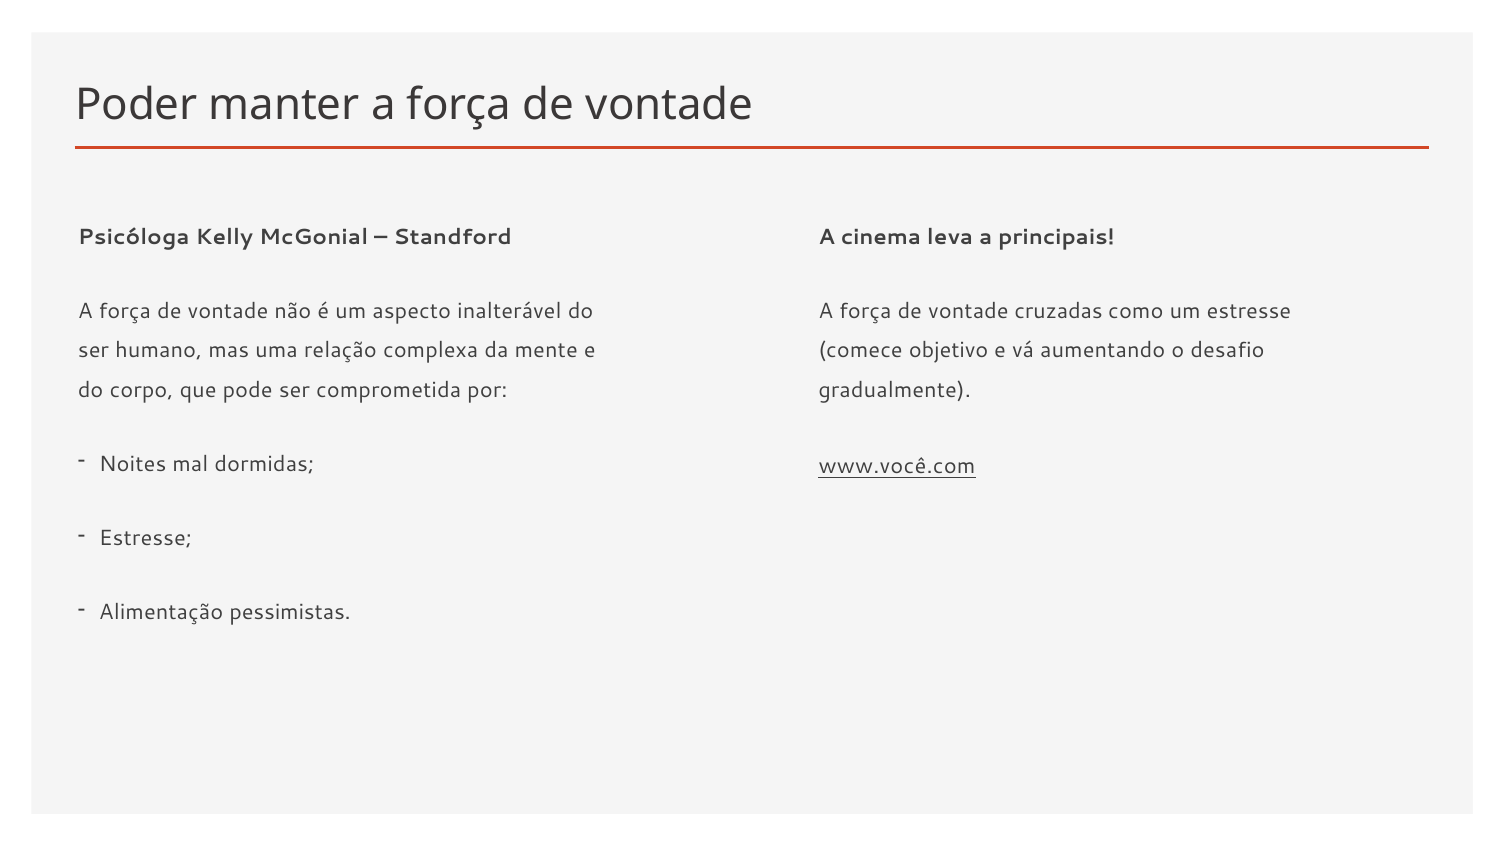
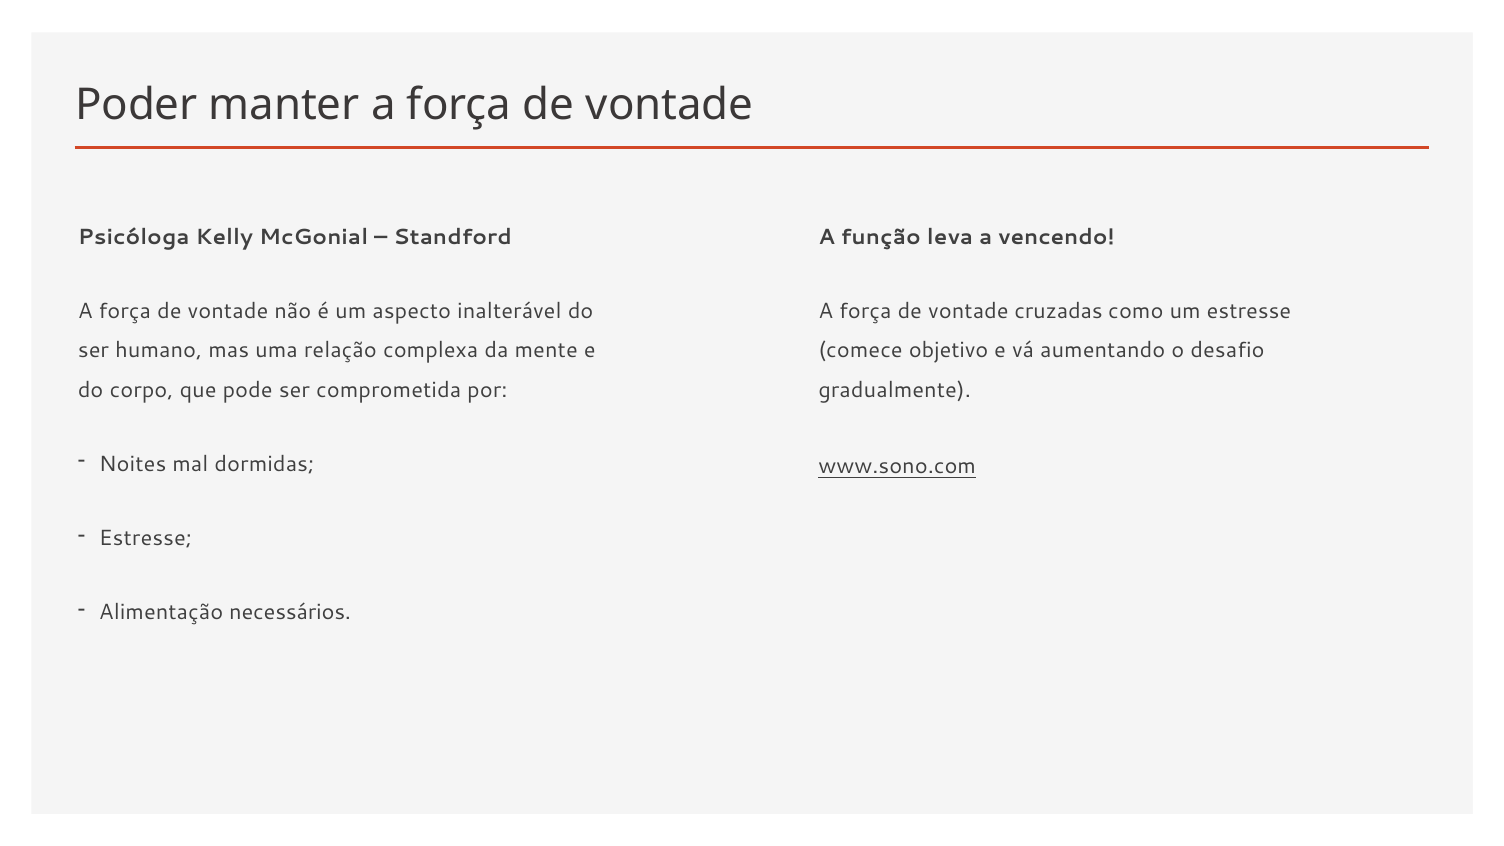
cinema: cinema -> função
principais: principais -> vencendo
www.você.com: www.você.com -> www.sono.com
pessimistas: pessimistas -> necessários
